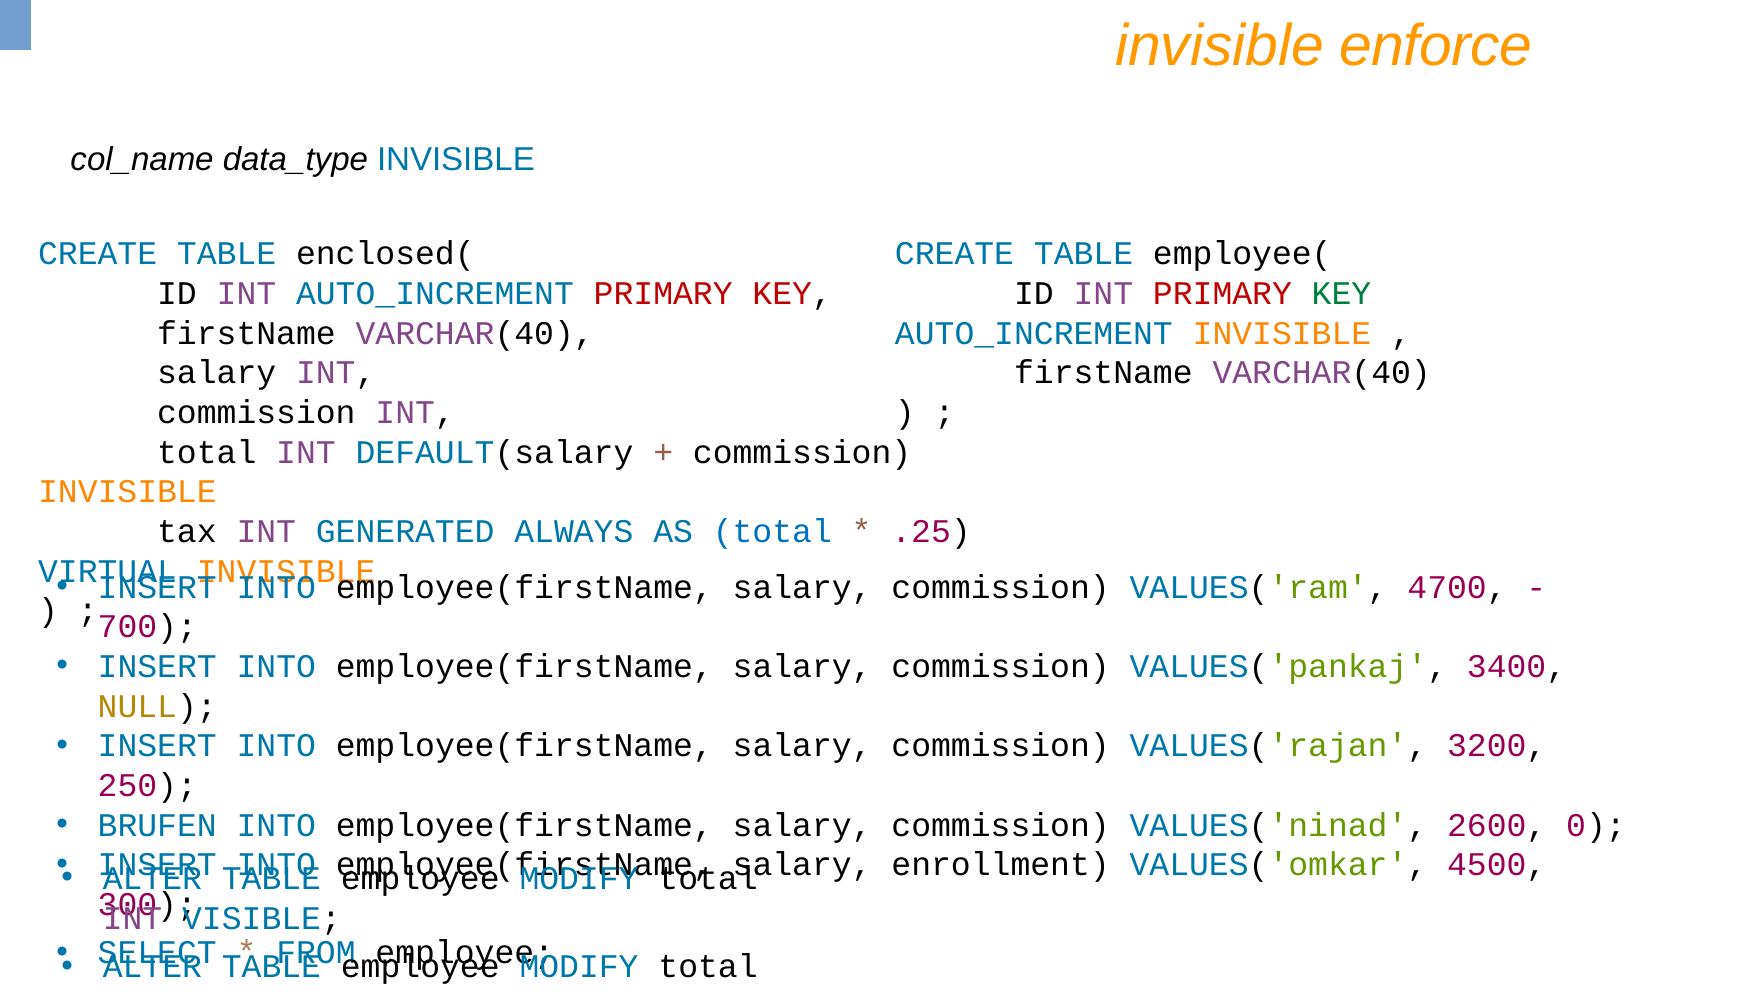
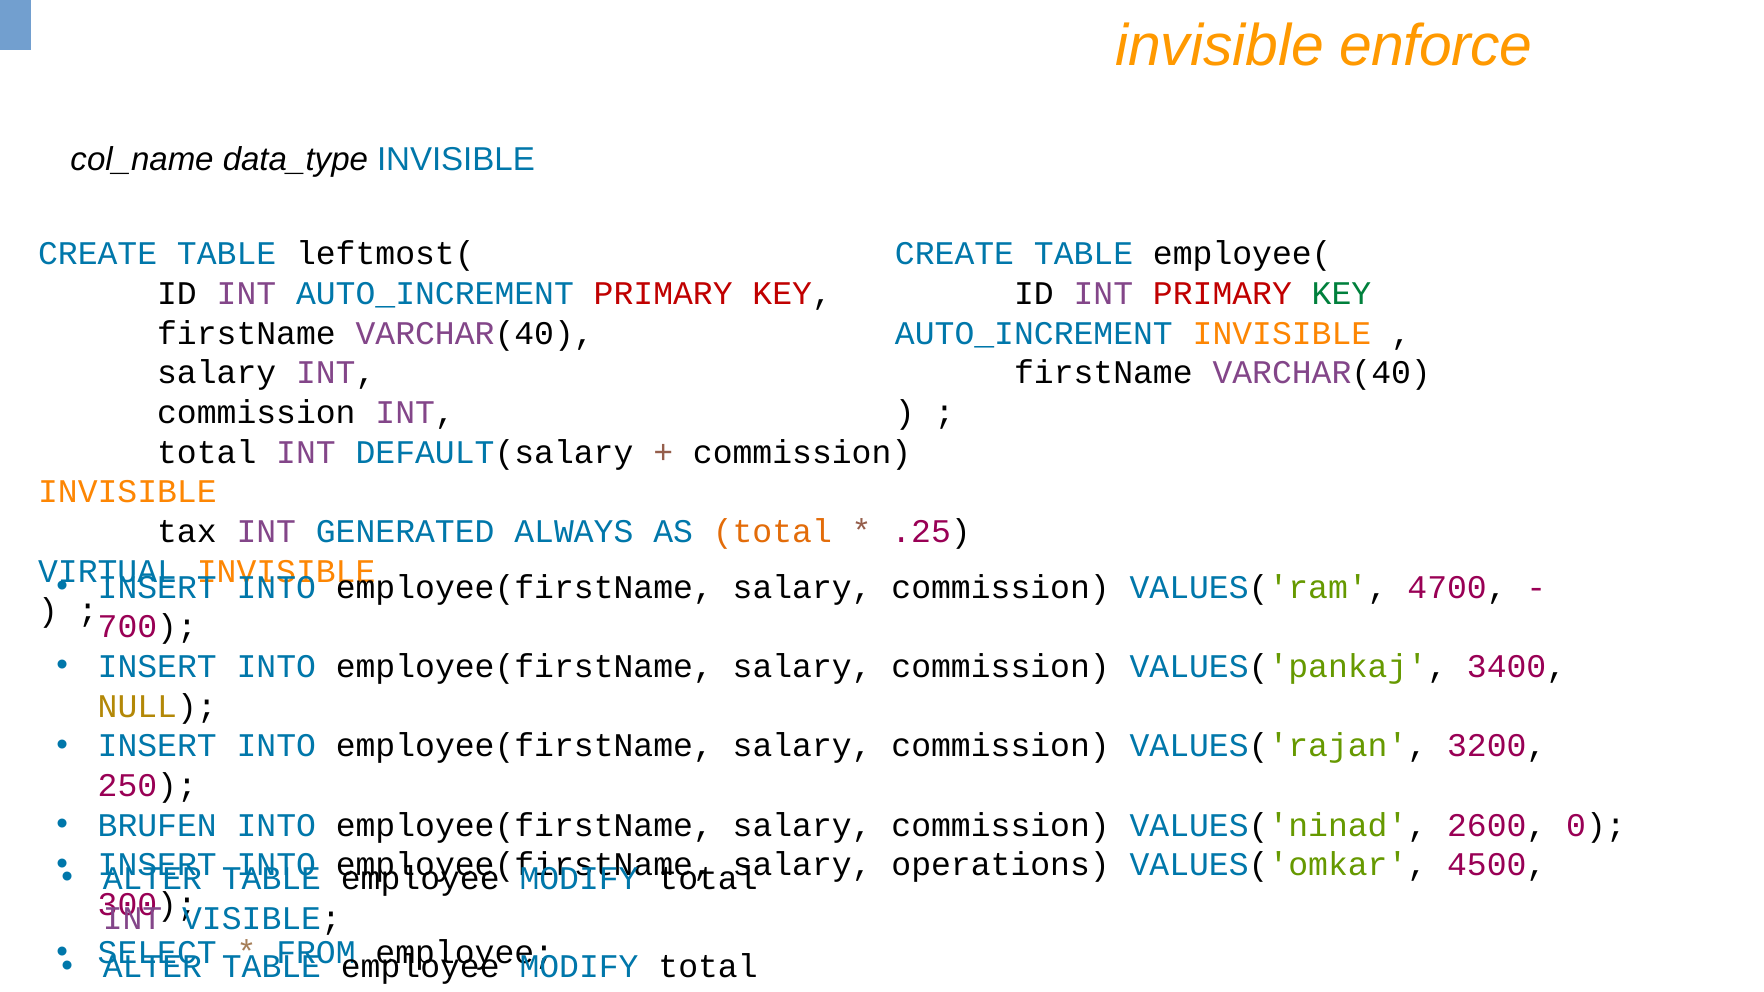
enclosed(: enclosed( -> leftmost(
total at (772, 532) colour: blue -> orange
enrollment: enrollment -> operations
